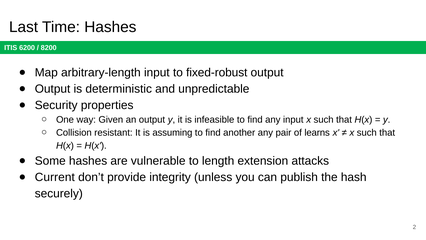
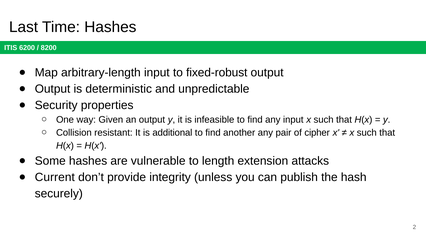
assuming: assuming -> additional
learns: learns -> cipher
